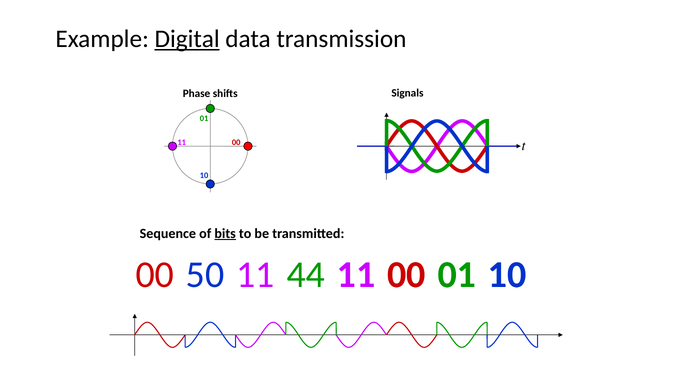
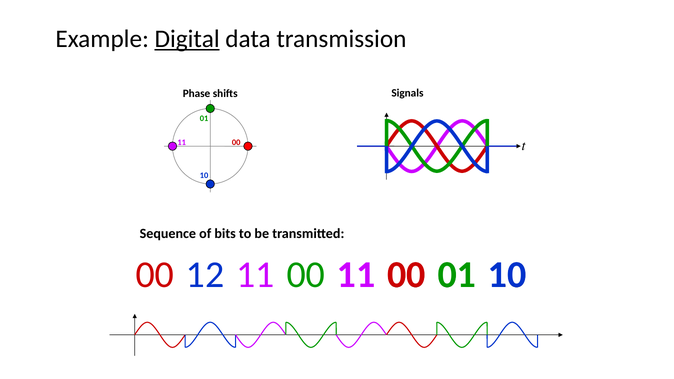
bits underline: present -> none
50: 50 -> 12
44 at (306, 275): 44 -> 00
